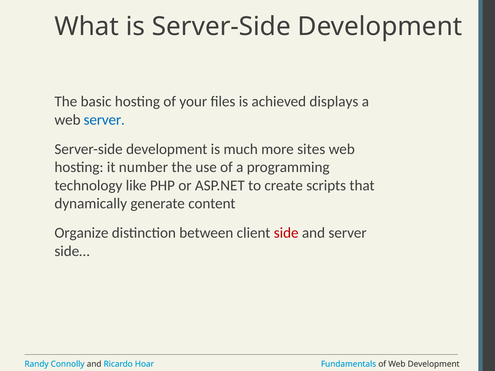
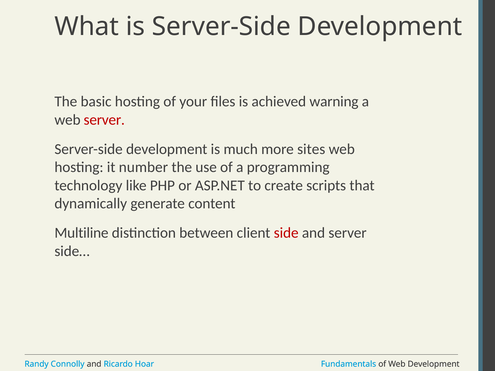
displays: displays -> warning
server at (104, 120) colour: blue -> red
Organize: Organize -> Multiline
